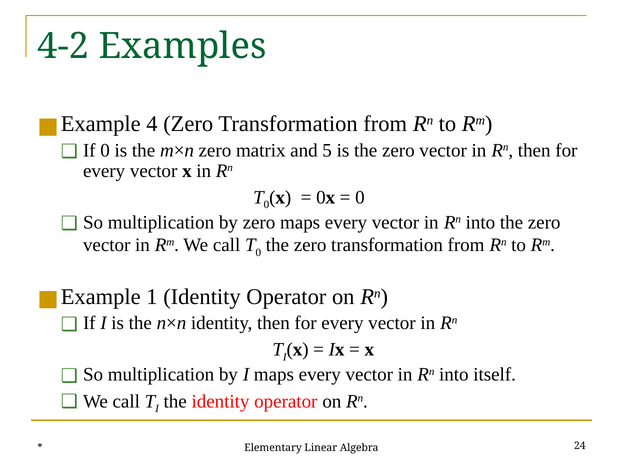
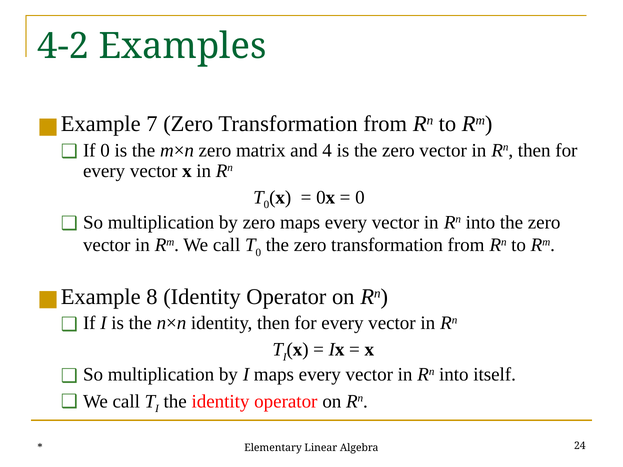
4: 4 -> 7
5: 5 -> 4
1: 1 -> 8
